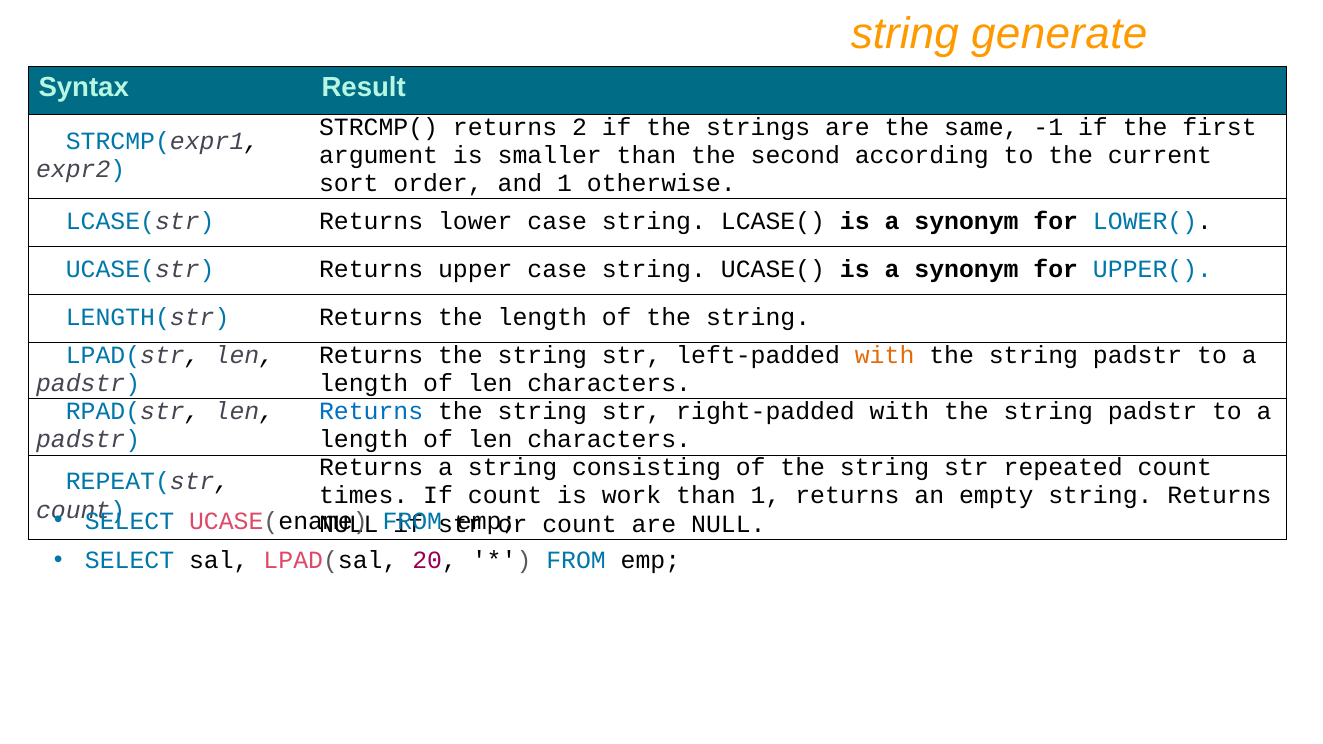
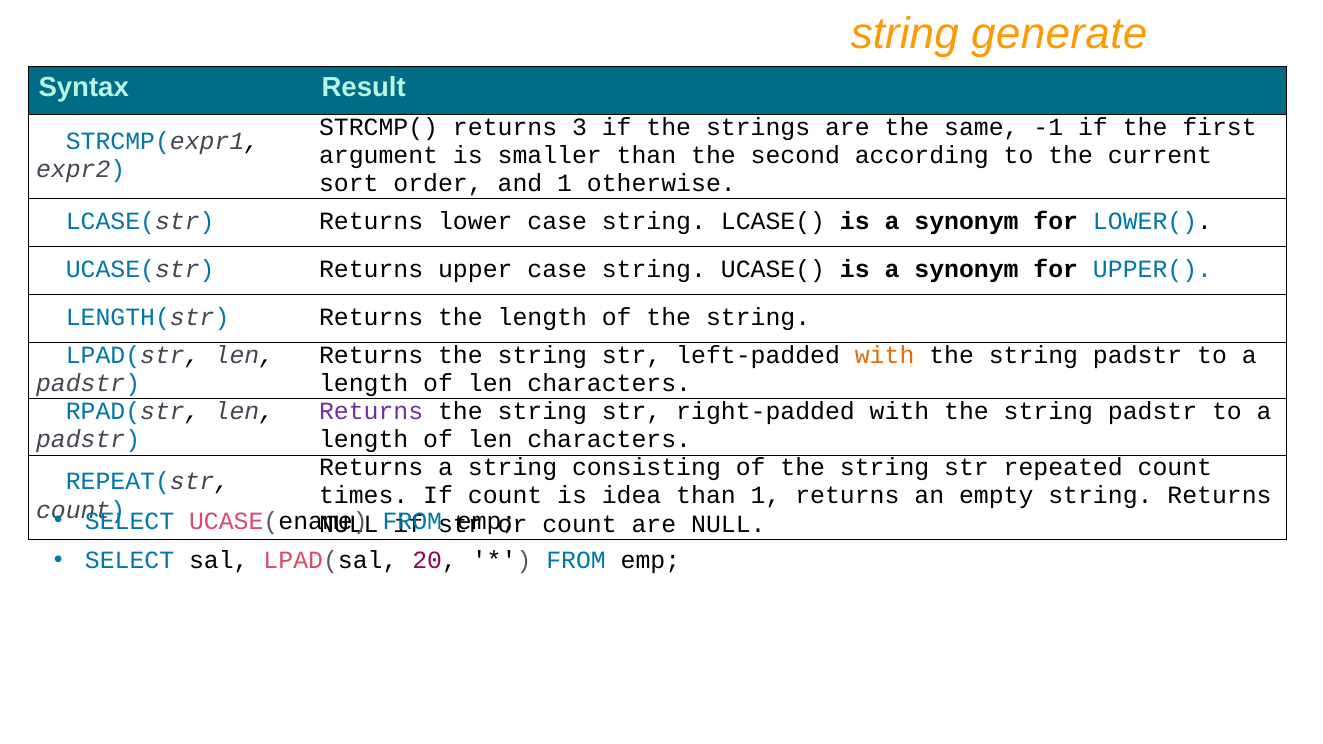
2: 2 -> 3
Returns at (371, 411) colour: blue -> purple
work: work -> idea
